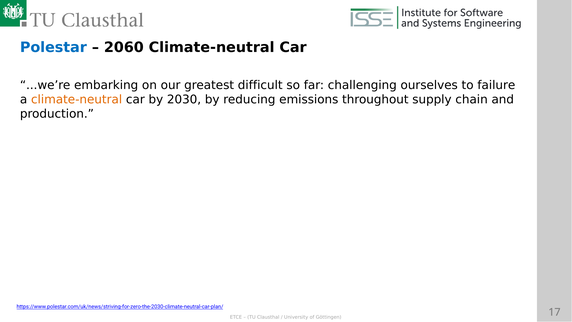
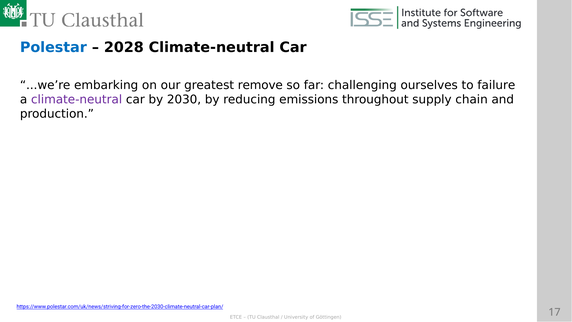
2060: 2060 -> 2028
difficult: difficult -> remove
climate-neutral at (77, 99) colour: orange -> purple
